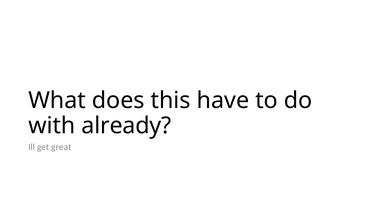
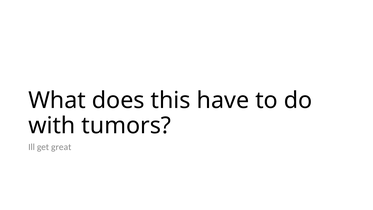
already: already -> tumors
